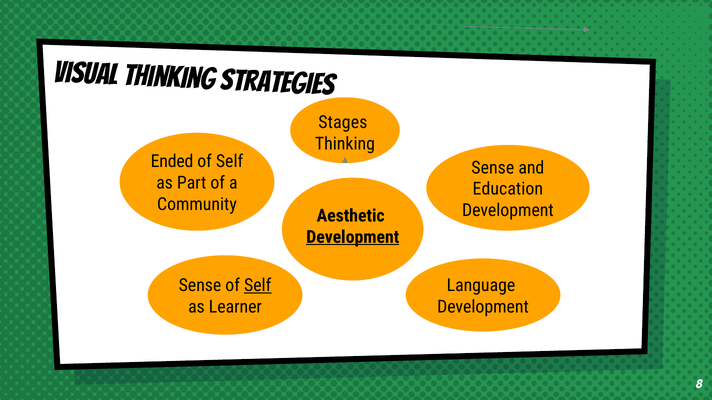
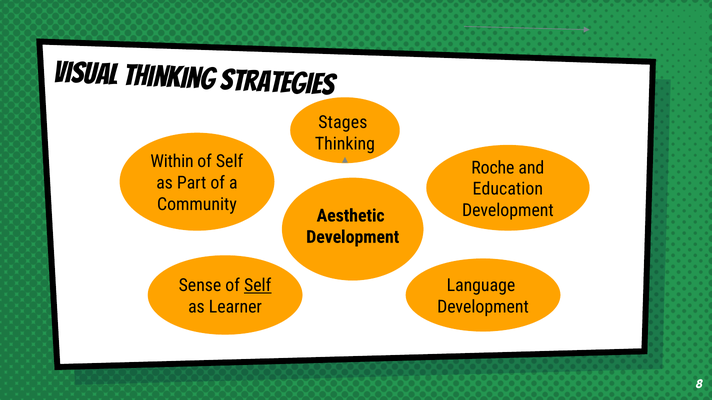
Ended: Ended -> Within
Sense at (493, 168): Sense -> Roche
Development at (353, 237) underline: present -> none
